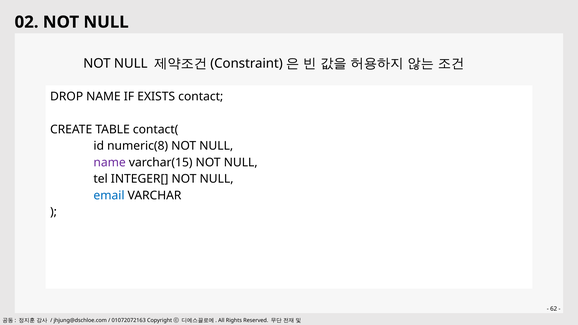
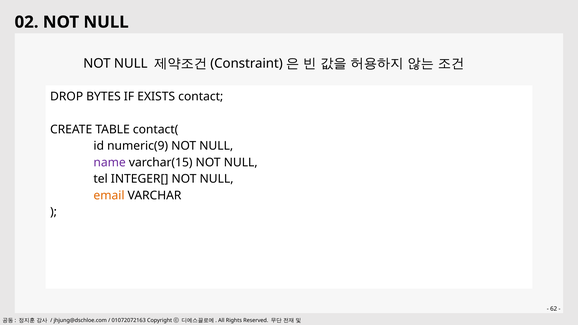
DROP NAME: NAME -> BYTES
numeric(8: numeric(8 -> numeric(9
email colour: blue -> orange
